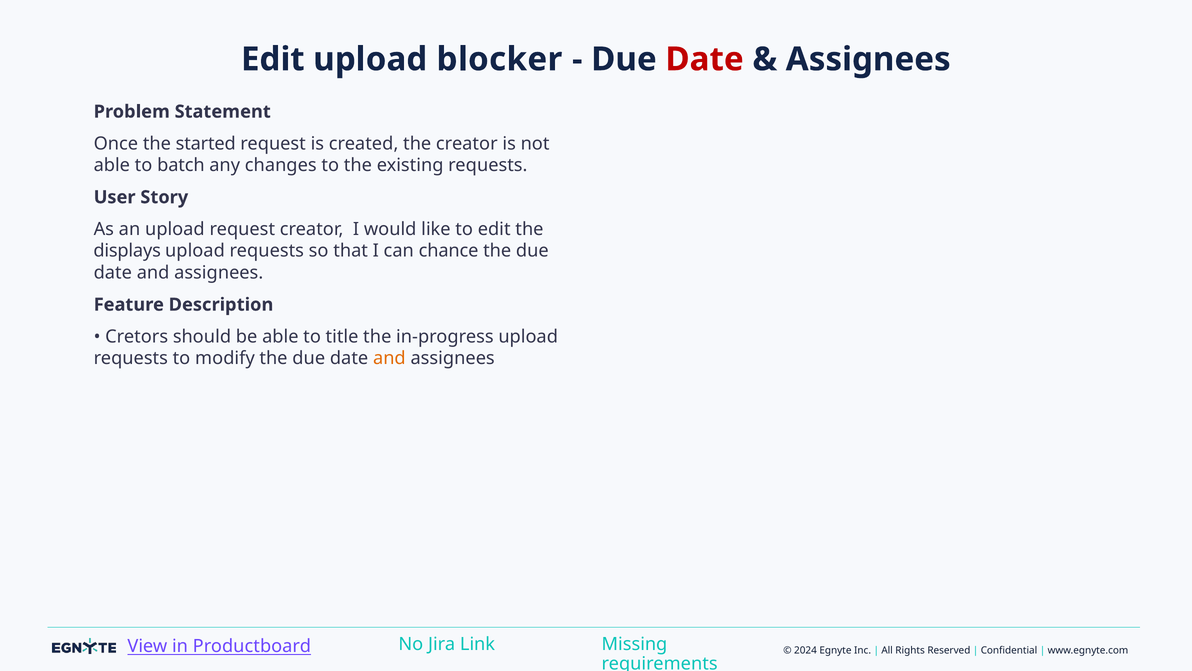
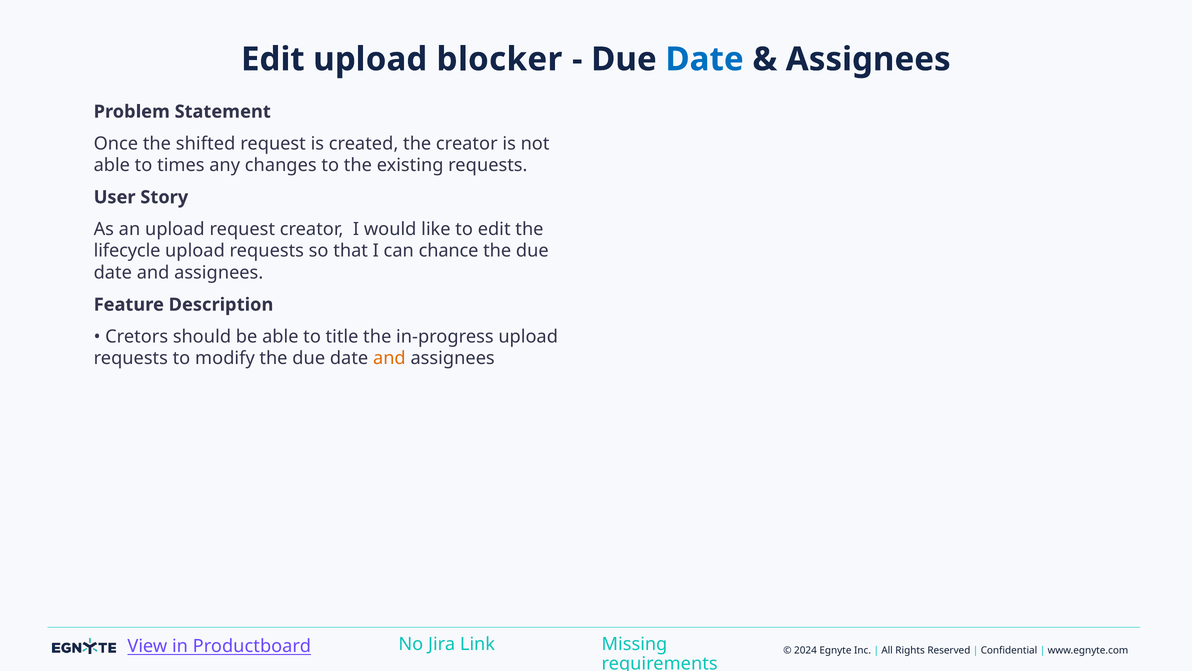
Date at (705, 59) colour: red -> blue
started: started -> shifted
batch: batch -> times
displays: displays -> lifecycle
